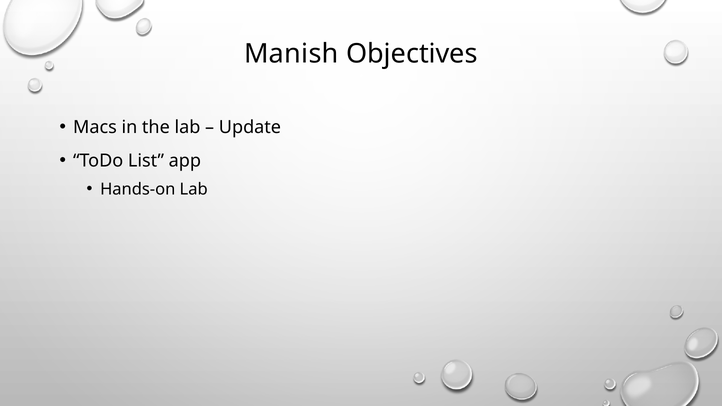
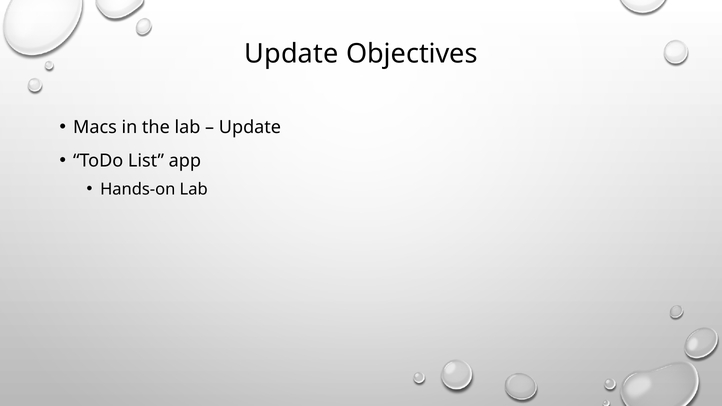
Manish at (291, 54): Manish -> Update
